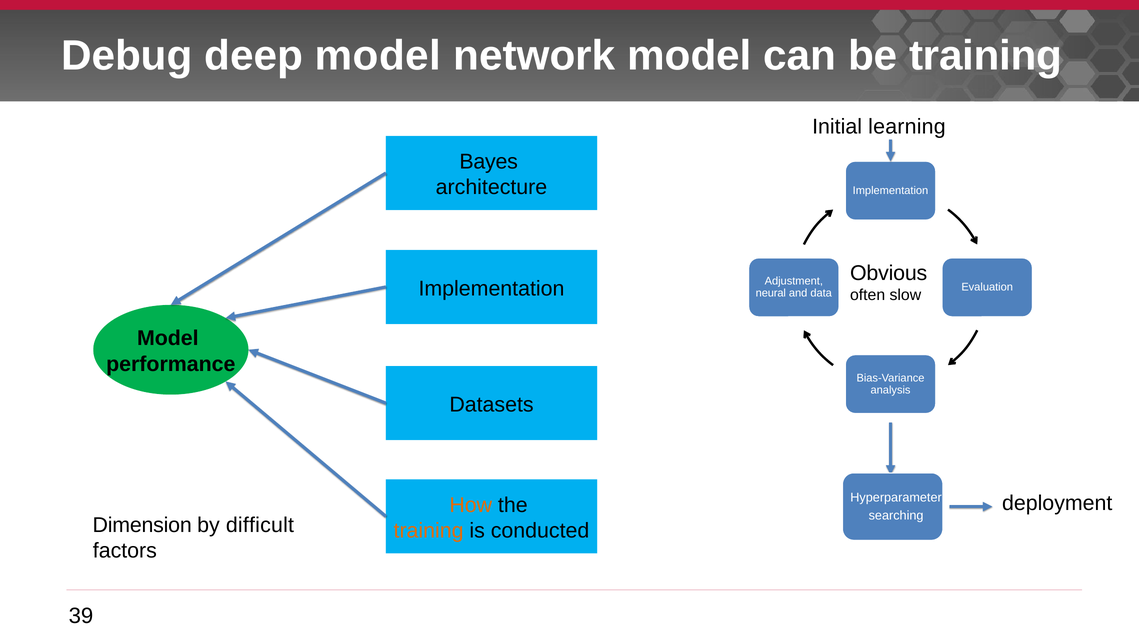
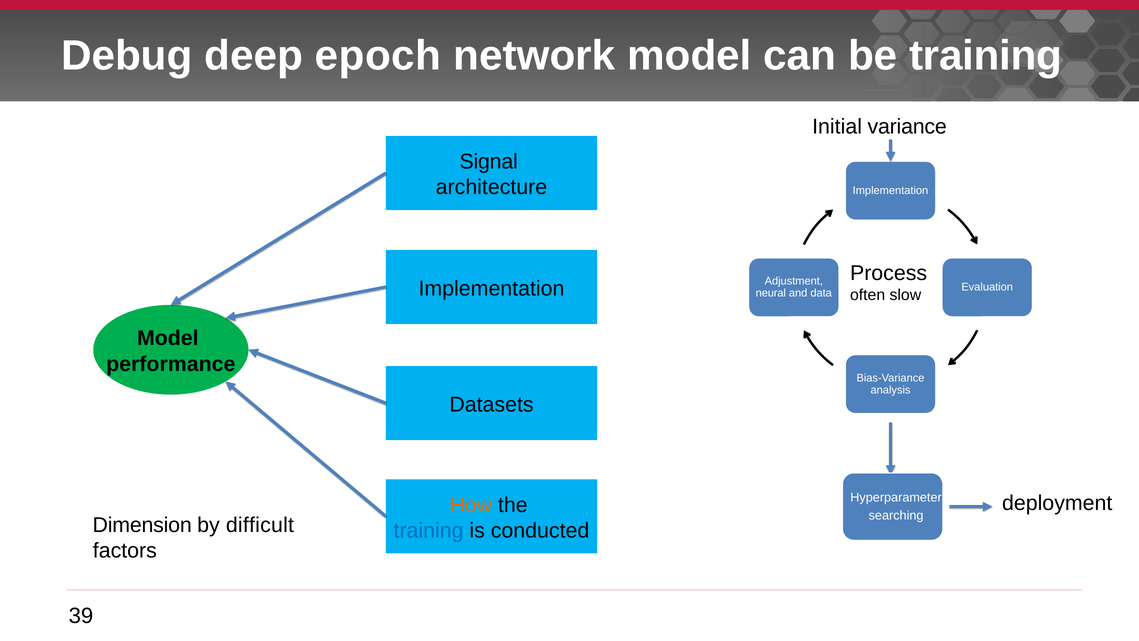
deep model: model -> epoch
learning: learning -> variance
Bayes: Bayes -> Signal
Obvious: Obvious -> Process
training at (429, 530) colour: orange -> blue
